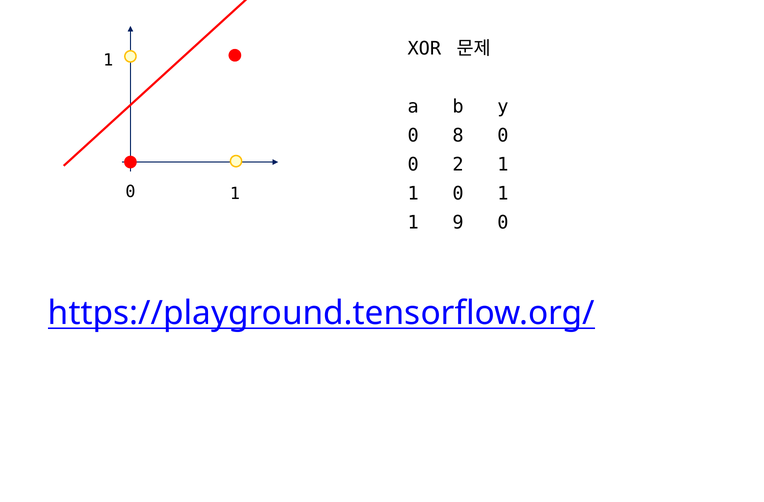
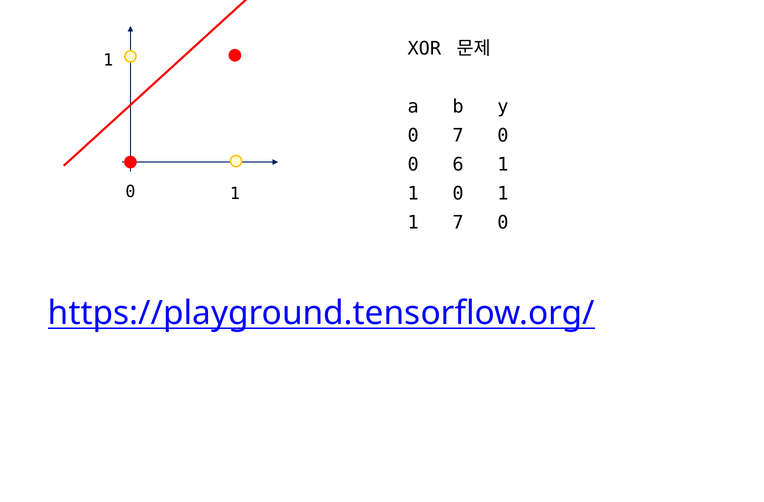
0 8: 8 -> 7
2: 2 -> 6
1 9: 9 -> 7
